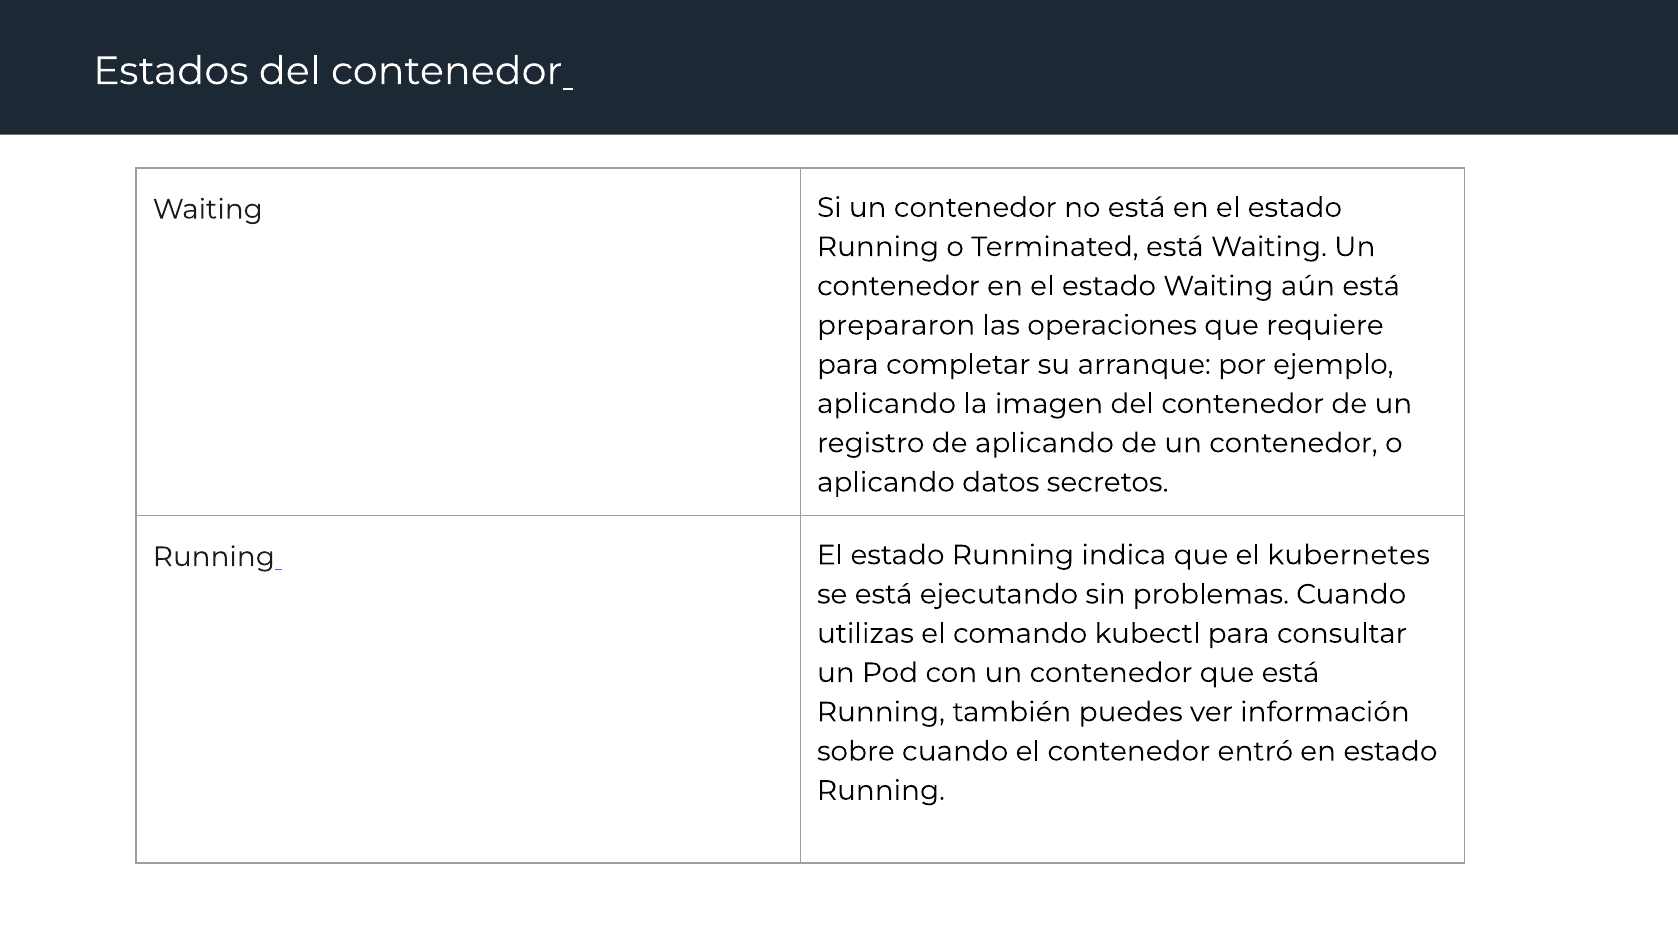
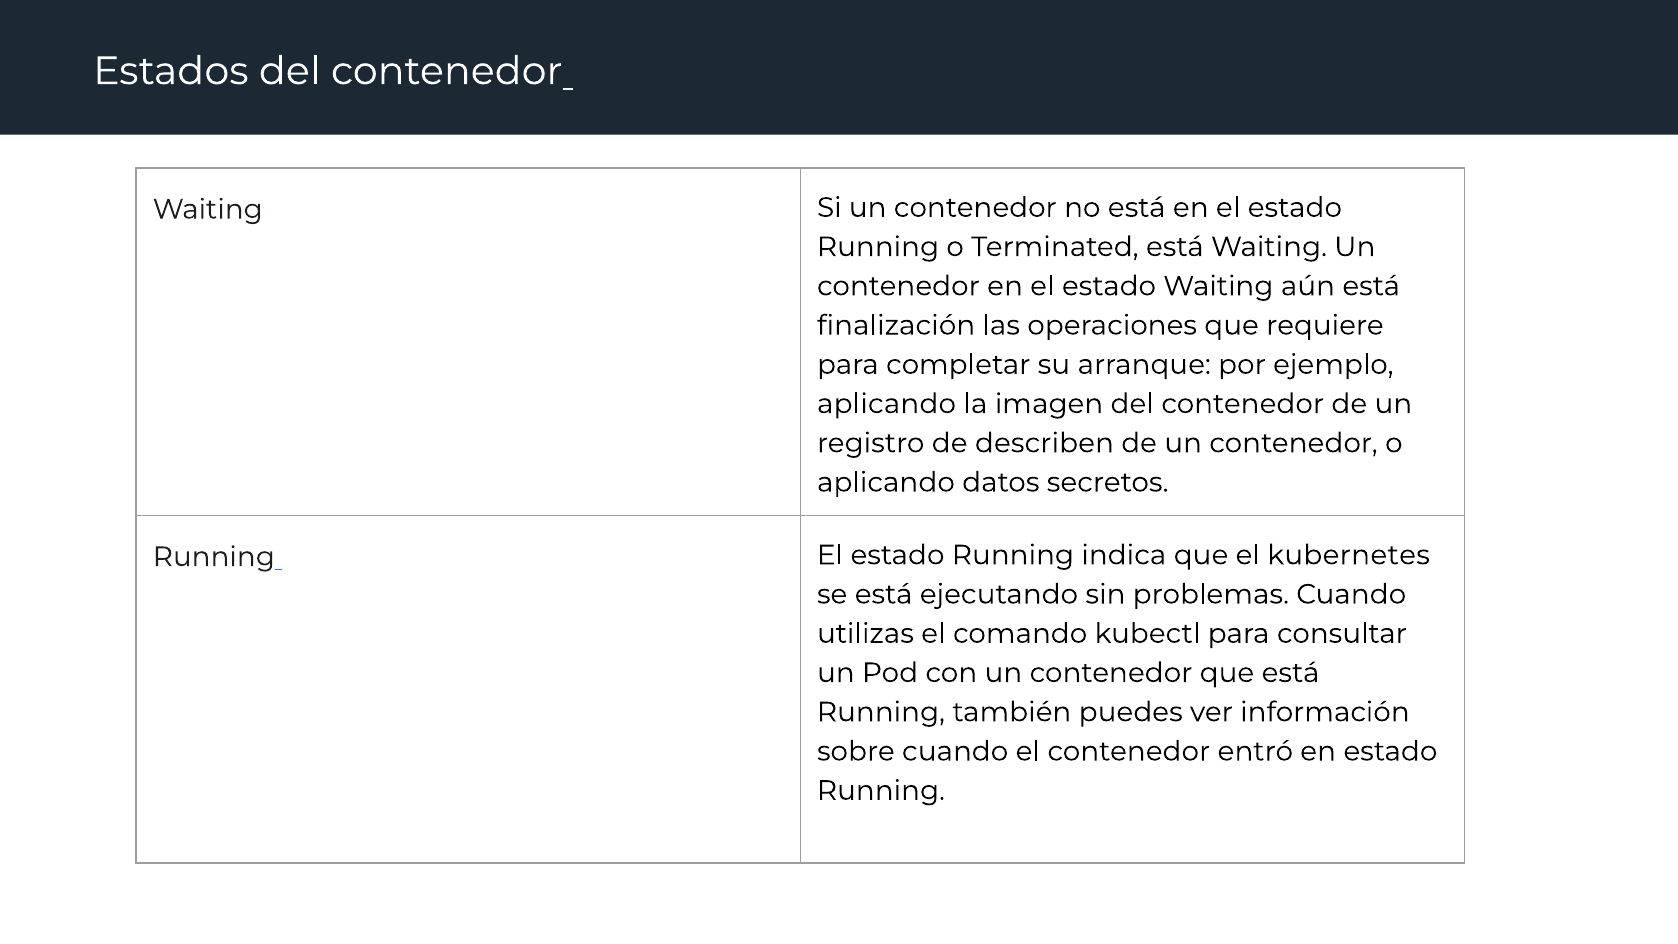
prepararon: prepararon -> finalización
de aplicando: aplicando -> describen
